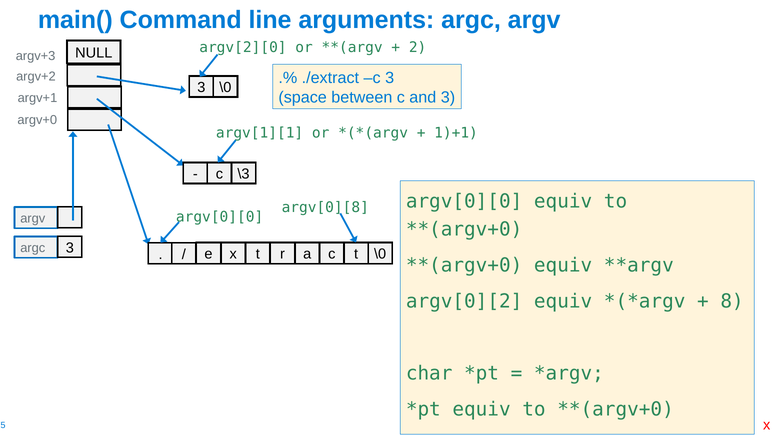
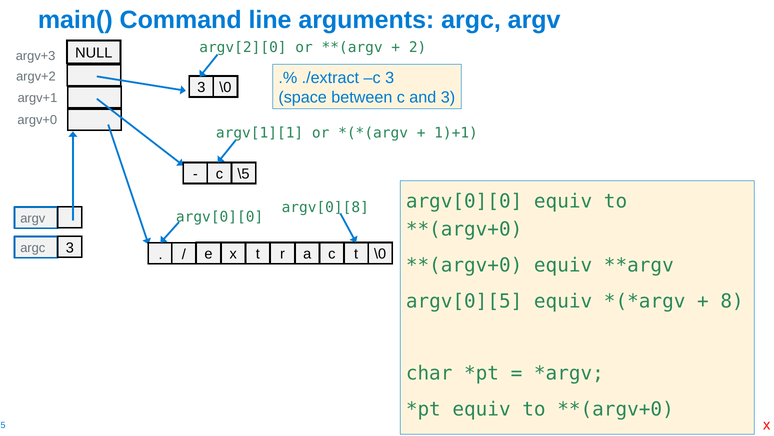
\3: \3 -> \5
argv[0][2: argv[0][2 -> argv[0][5
